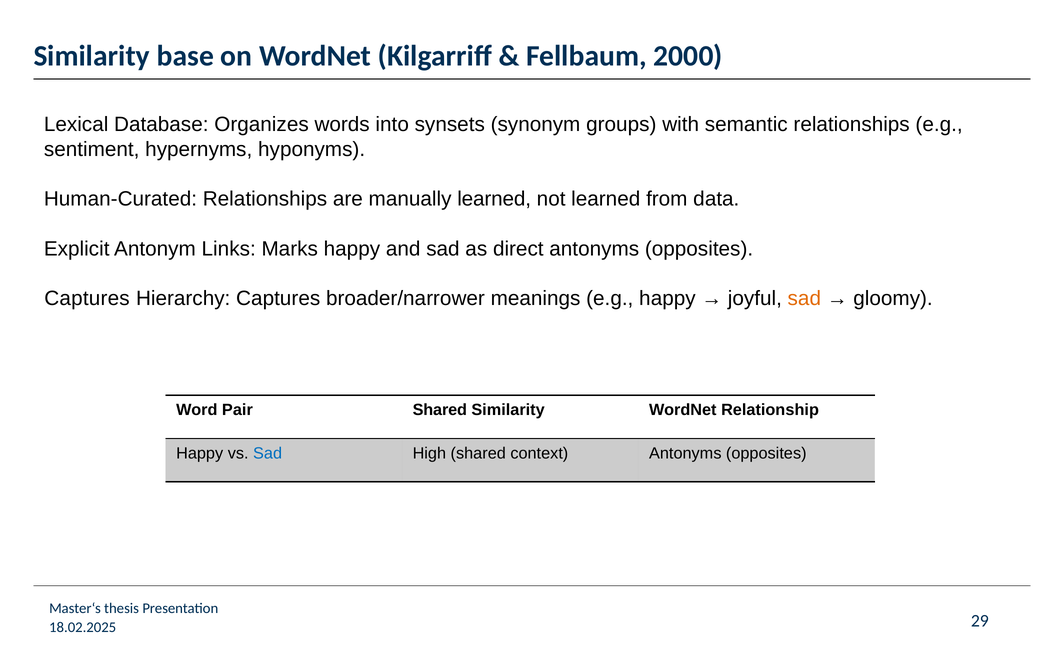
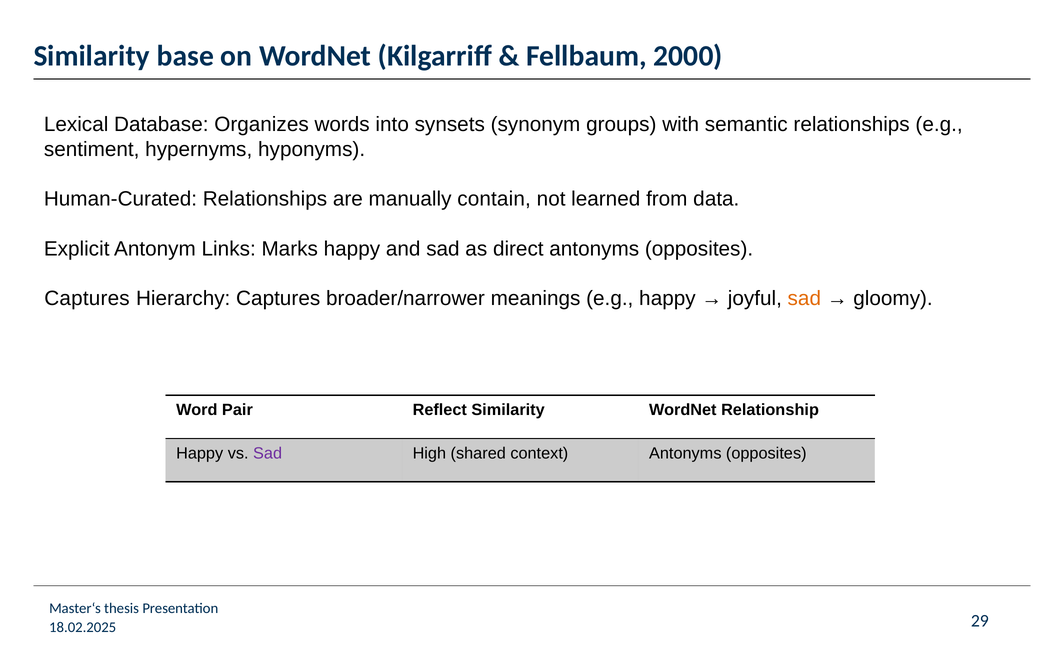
manually learned: learned -> contain
Pair Shared: Shared -> Reflect
Sad at (268, 453) colour: blue -> purple
